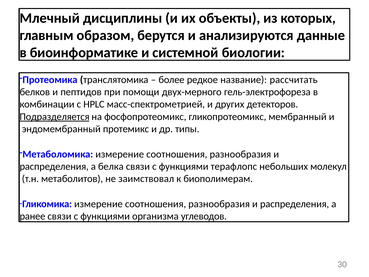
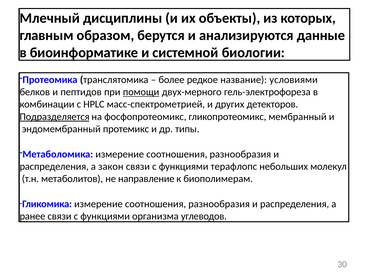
рассчитать: рассчитать -> условиями
помощи underline: none -> present
белка: белка -> закон
заимствовал: заимствовал -> направление
